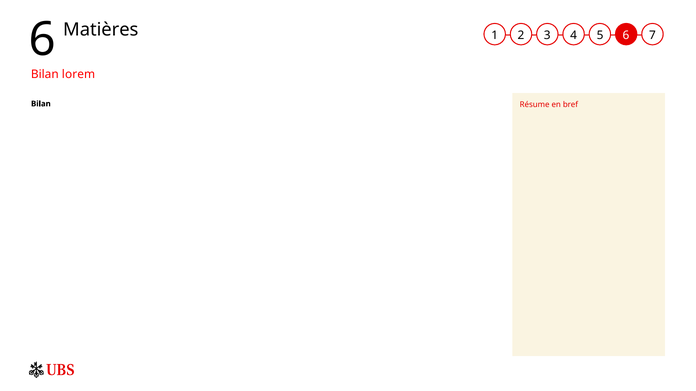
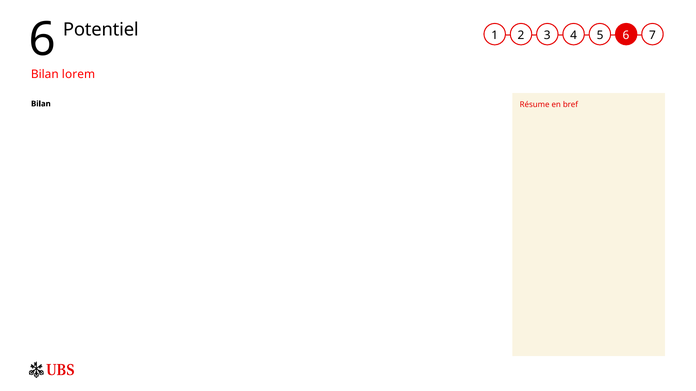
Matières: Matières -> Potentiel
